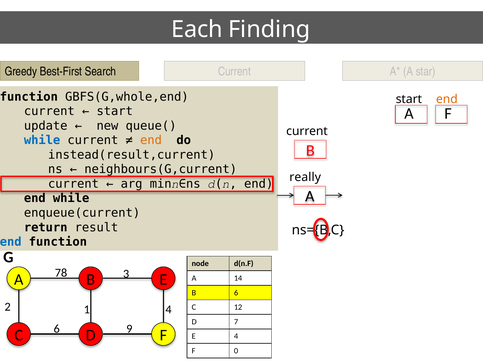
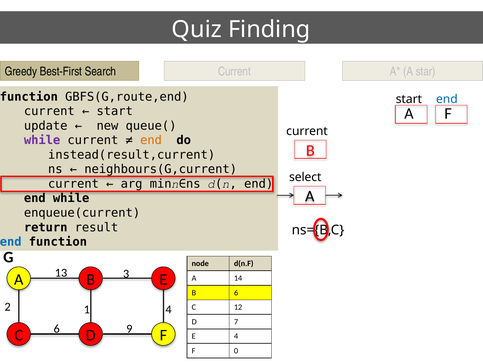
Each: Each -> Quiz
GBFS(G,whole,end: GBFS(G,whole,end -> GBFS(G,route,end
end at (447, 99) colour: orange -> blue
while at (42, 140) colour: blue -> purple
really: really -> select
78: 78 -> 13
